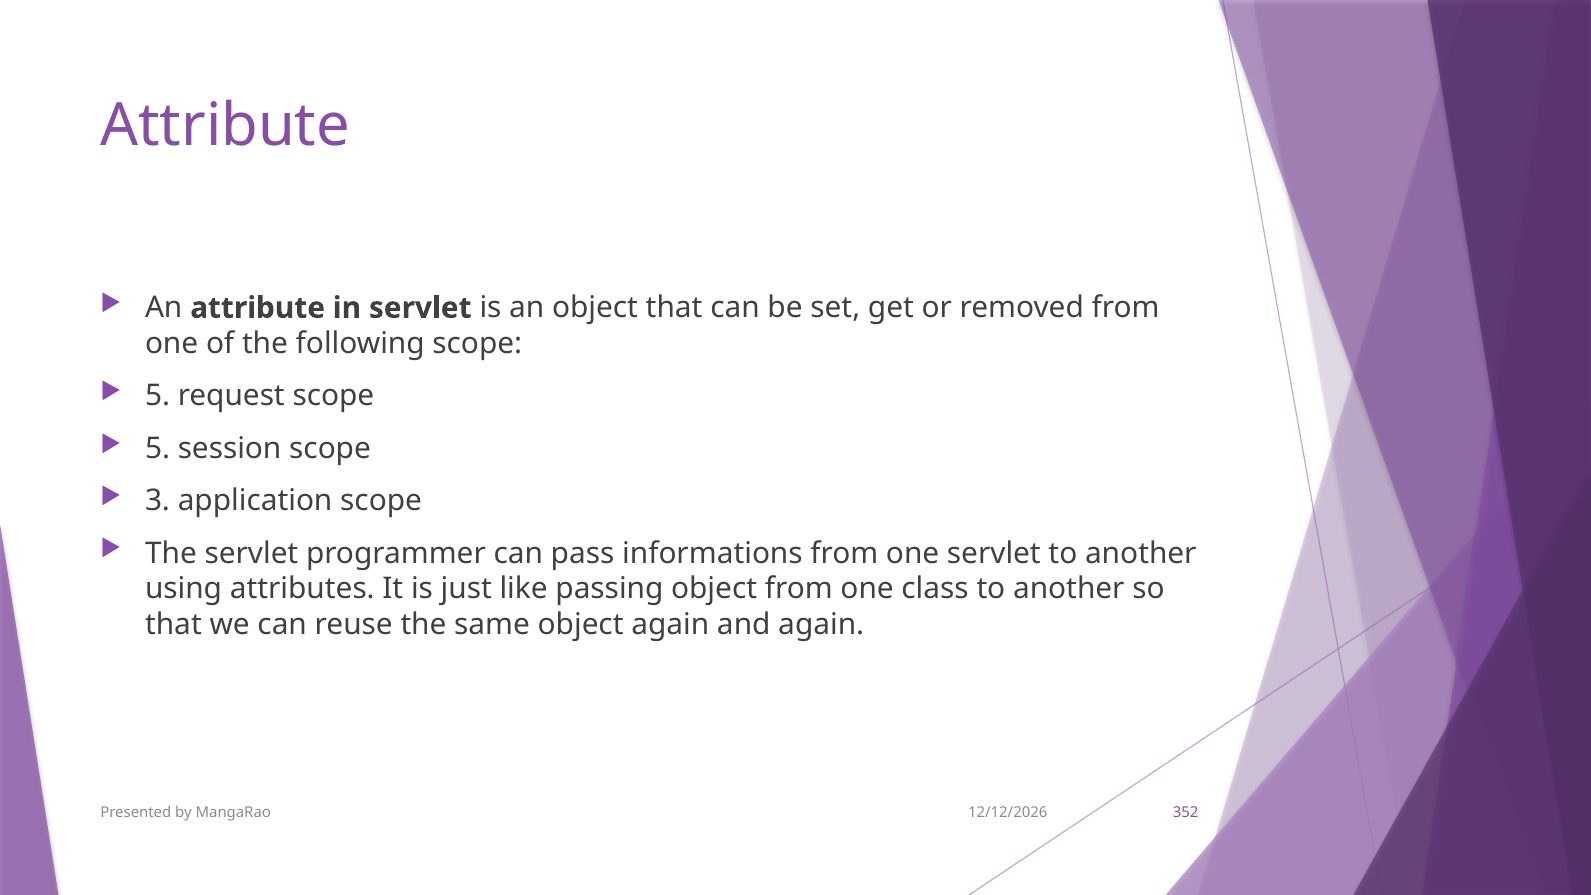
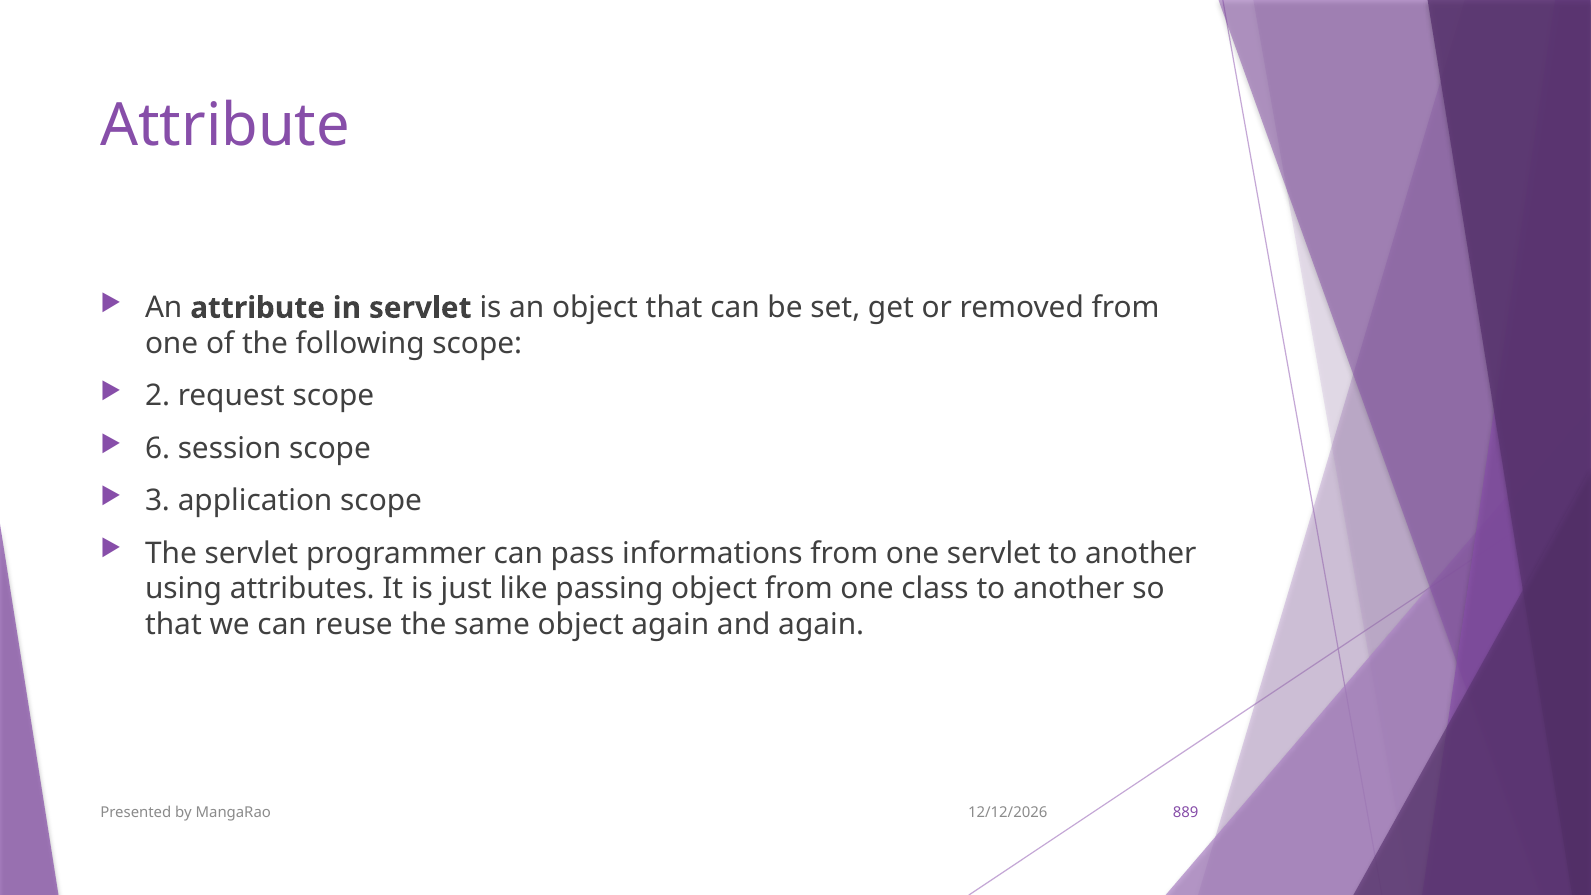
5 at (158, 396): 5 -> 2
5 at (158, 448): 5 -> 6
352: 352 -> 889
